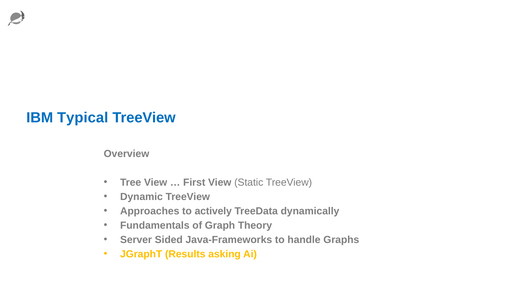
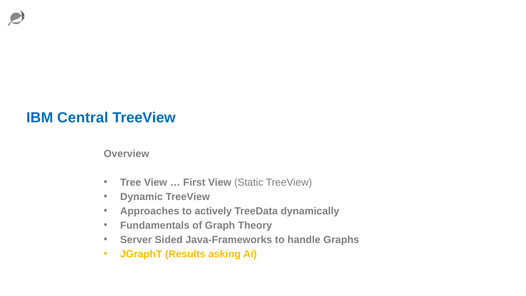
Typical: Typical -> Central
